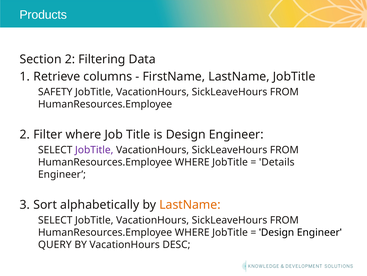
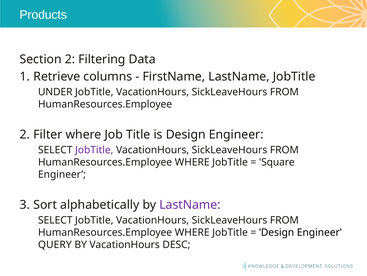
SAFETY: SAFETY -> UNDER
Details: Details -> Square
LastName at (190, 204) colour: orange -> purple
